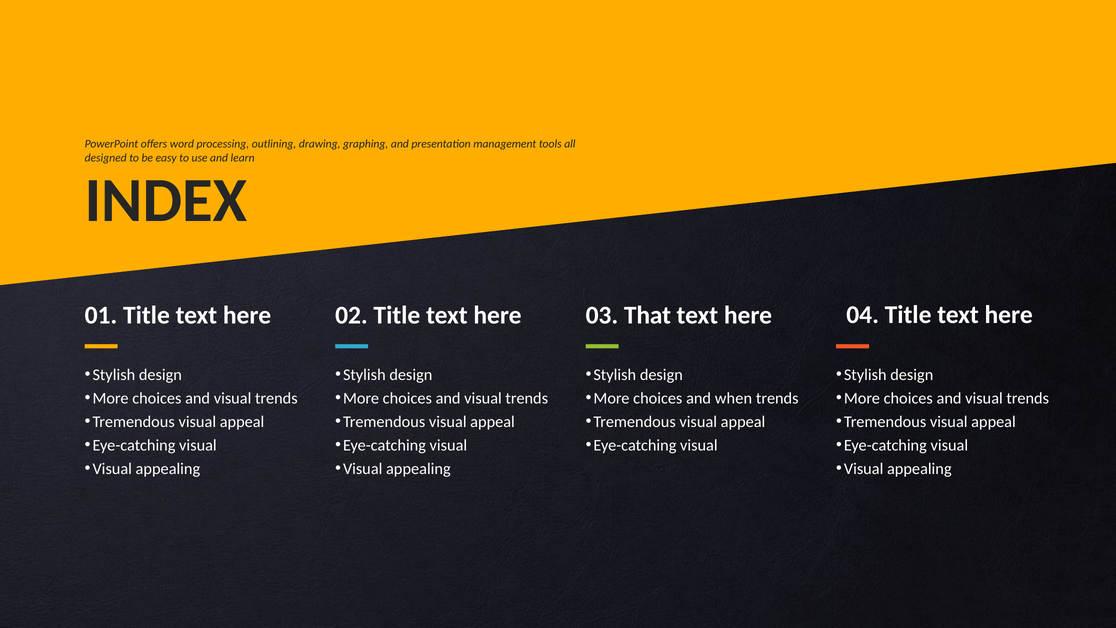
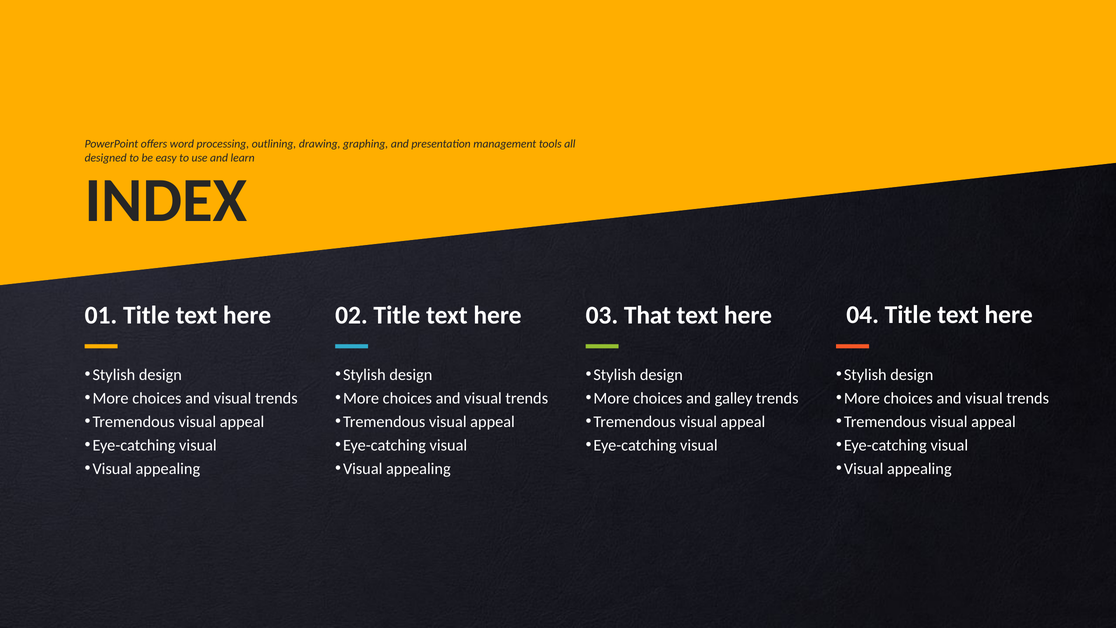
when: when -> galley
